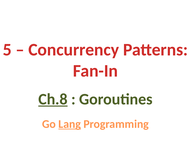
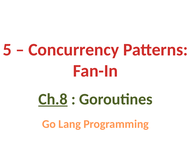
Lang underline: present -> none
